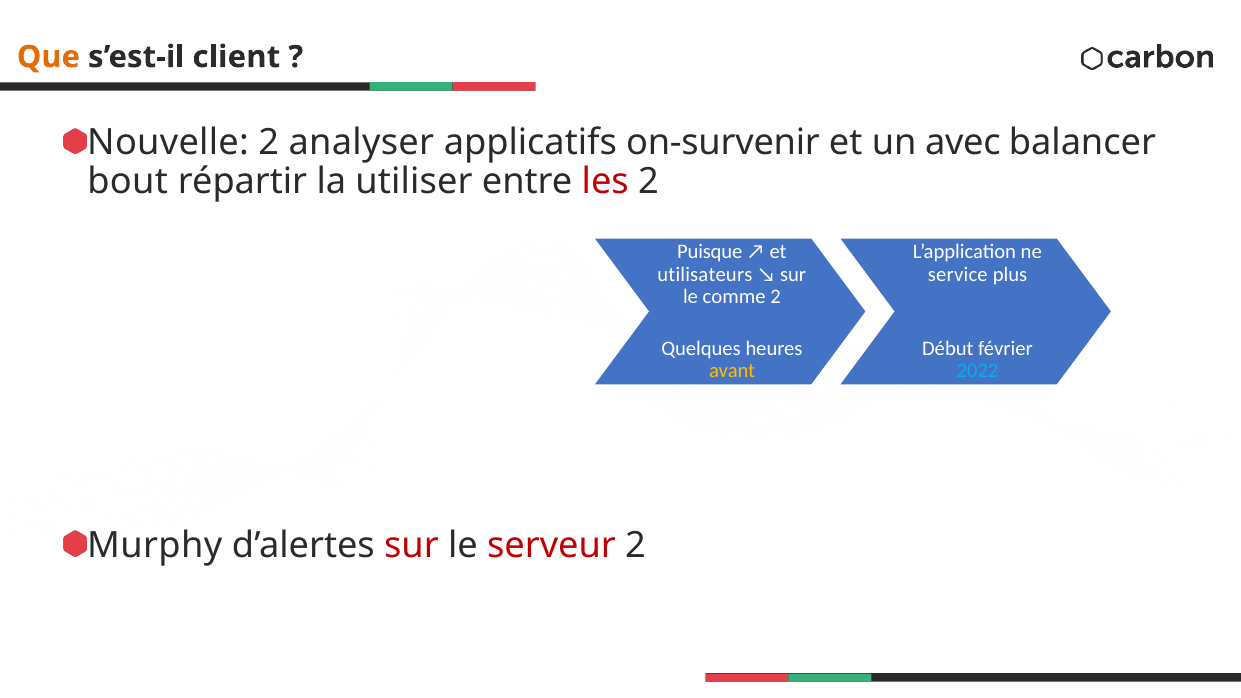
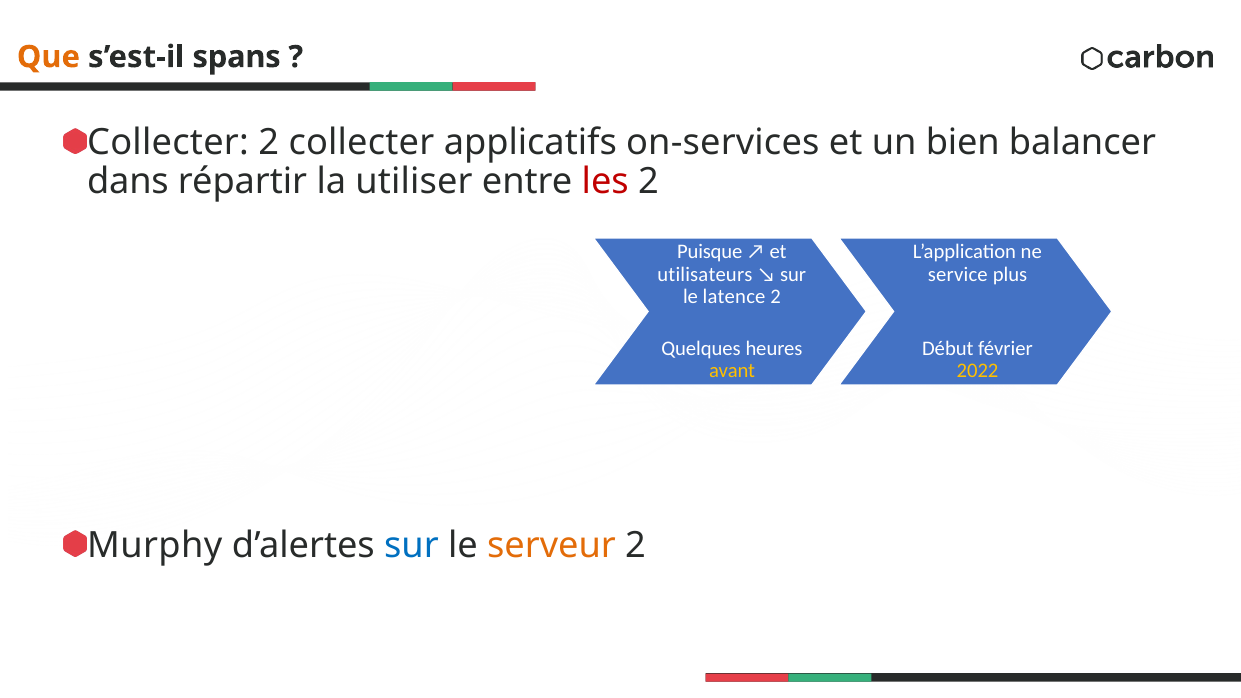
client: client -> spans
Nouvelle at (168, 143): Nouvelle -> Collecter
2 analyser: analyser -> collecter
on-survenir: on-survenir -> on-services
avec: avec -> bien
bout: bout -> dans
comme: comme -> latence
2022 colour: light blue -> yellow
sur at (411, 546) colour: red -> blue
serveur colour: red -> orange
